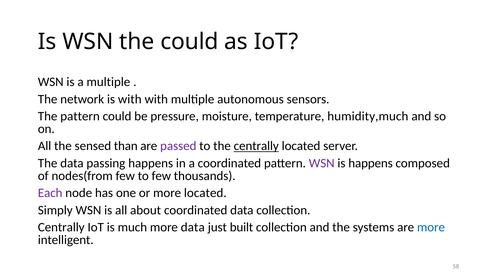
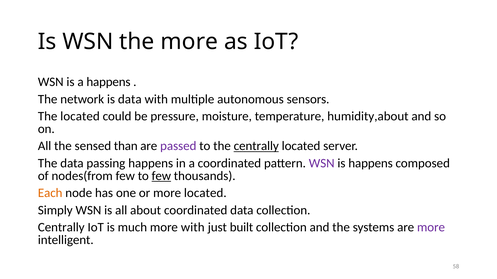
the could: could -> more
a multiple: multiple -> happens
is with: with -> data
The pattern: pattern -> located
humidity,much: humidity,much -> humidity,about
few at (161, 176) underline: none -> present
Each colour: purple -> orange
more data: data -> with
more at (431, 228) colour: blue -> purple
